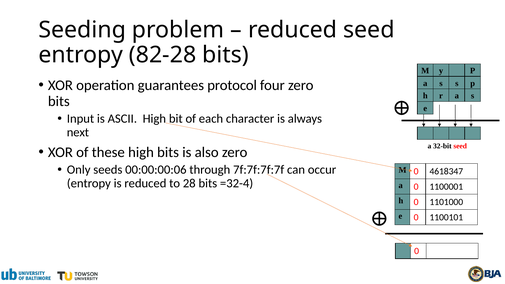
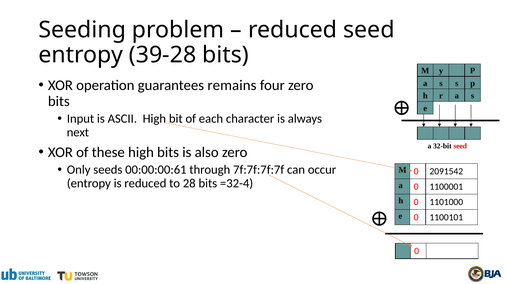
82-28: 82-28 -> 39-28
protocol: protocol -> remains
00:00:00:06: 00:00:00:06 -> 00:00:00:61
4618347: 4618347 -> 2091542
